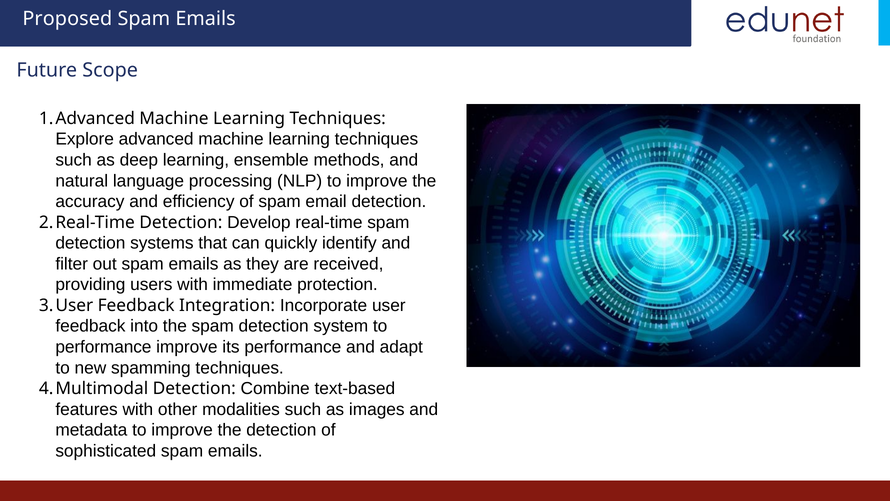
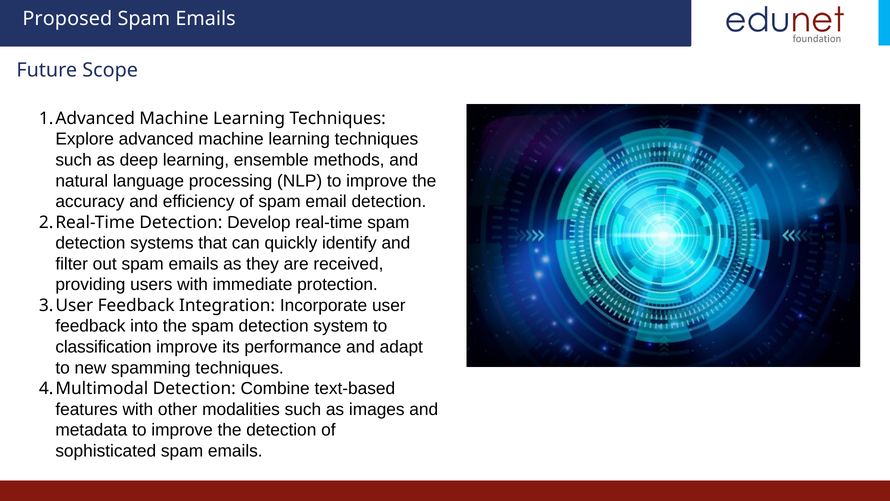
performance at (103, 347): performance -> classification
